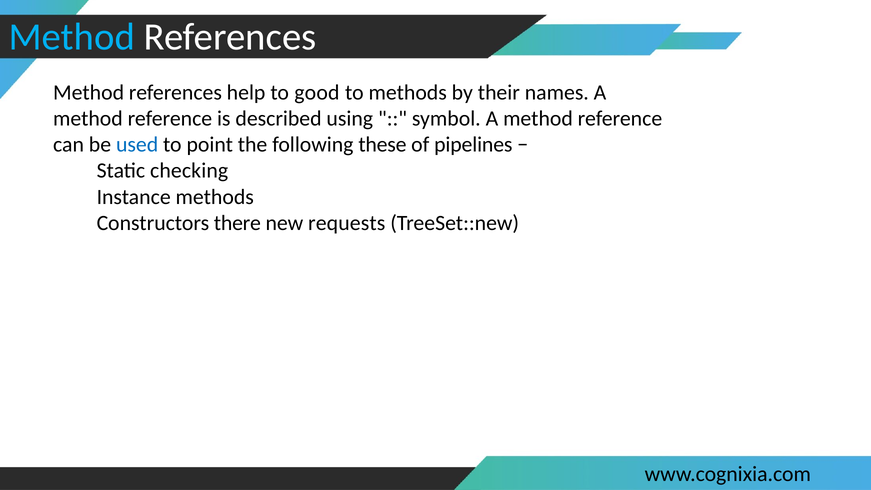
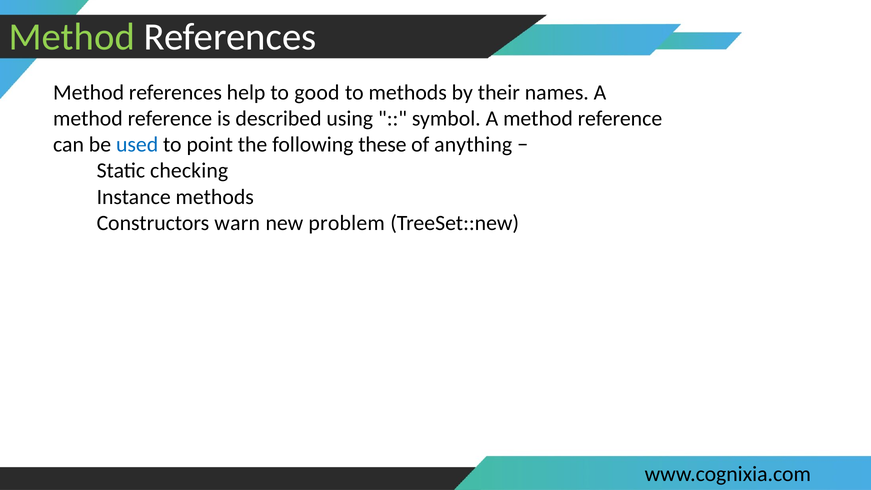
Method at (72, 37) colour: light blue -> light green
pipelines: pipelines -> anything
there: there -> warn
requests: requests -> problem
